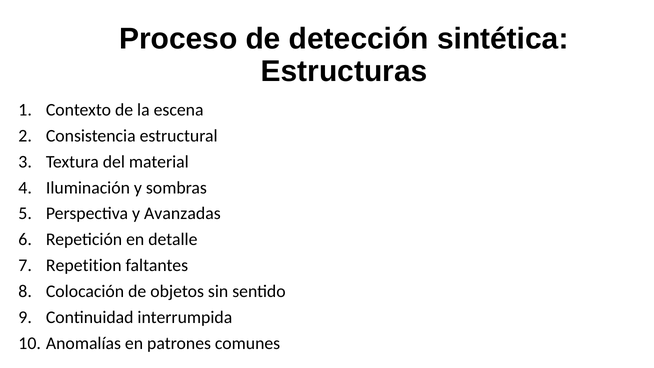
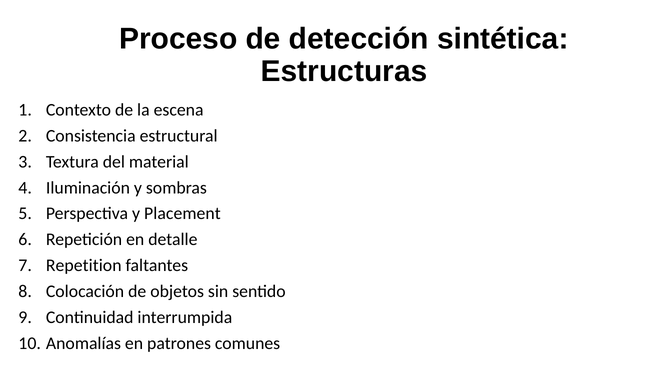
Avanzadas: Avanzadas -> Placement
